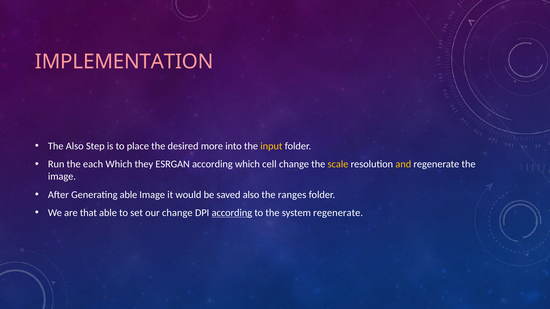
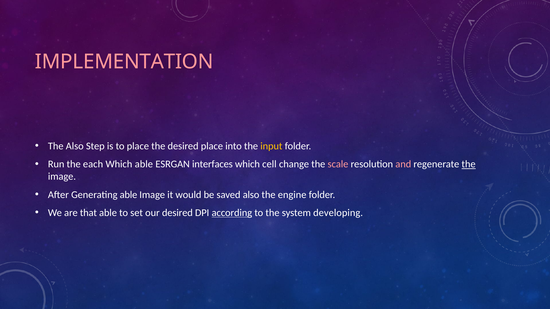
desired more: more -> place
Which they: they -> able
ESRGAN according: according -> interfaces
scale colour: yellow -> pink
and colour: yellow -> pink
the at (469, 164) underline: none -> present
ranges: ranges -> engine
our change: change -> desired
system regenerate: regenerate -> developing
